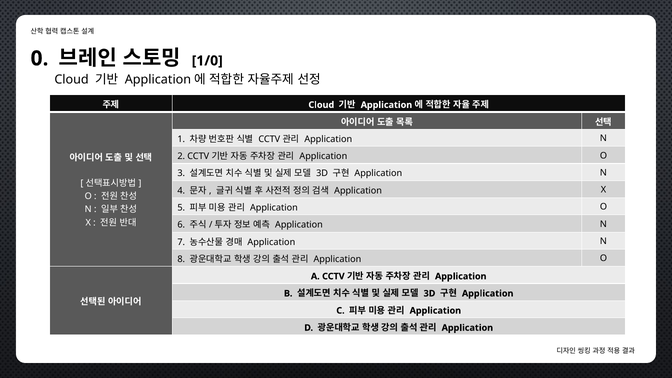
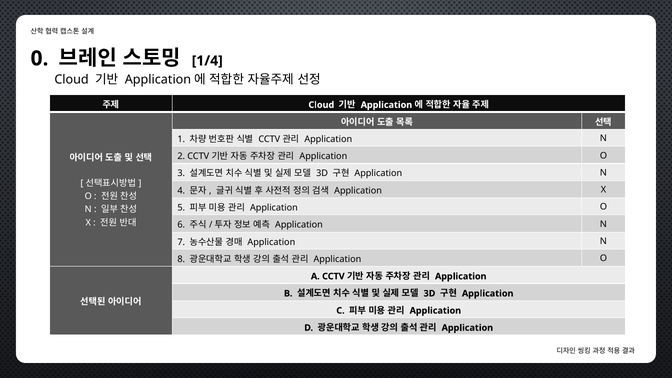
1/0: 1/0 -> 1/4
